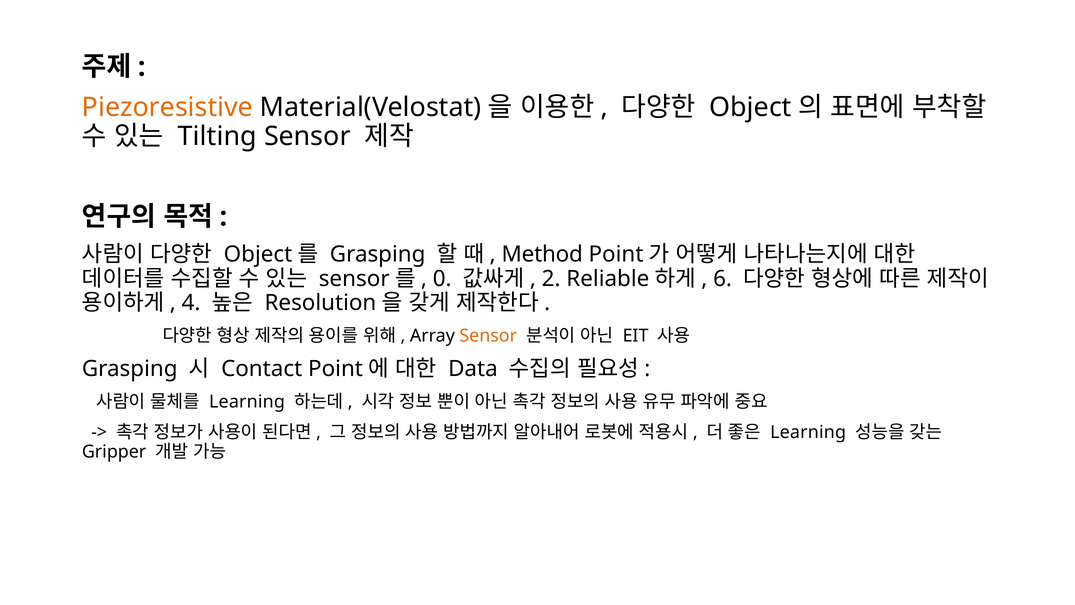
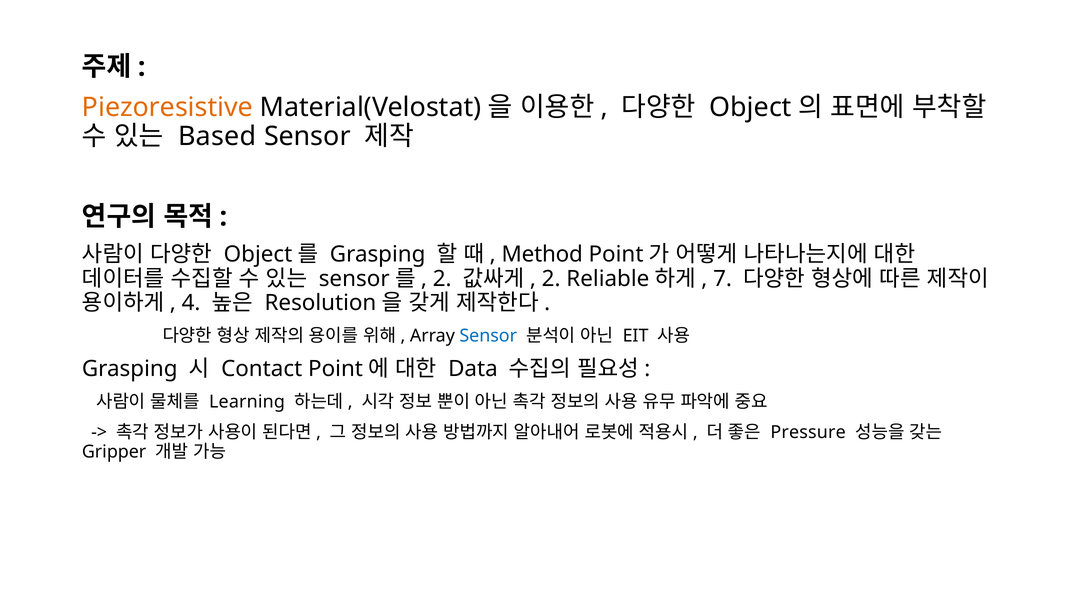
Tilting: Tilting -> Based
0 at (442, 279): 0 -> 2
6: 6 -> 7
Sensor at (488, 336) colour: orange -> blue
Learning at (808, 432): Learning -> Pressure
